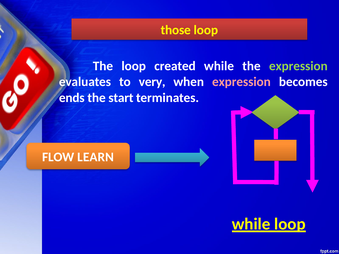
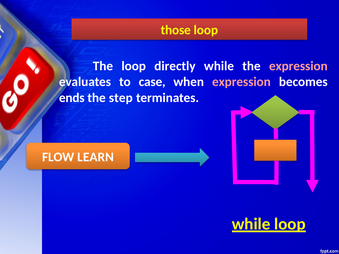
created: created -> directly
expression at (298, 66) colour: light green -> pink
very: very -> case
start: start -> step
